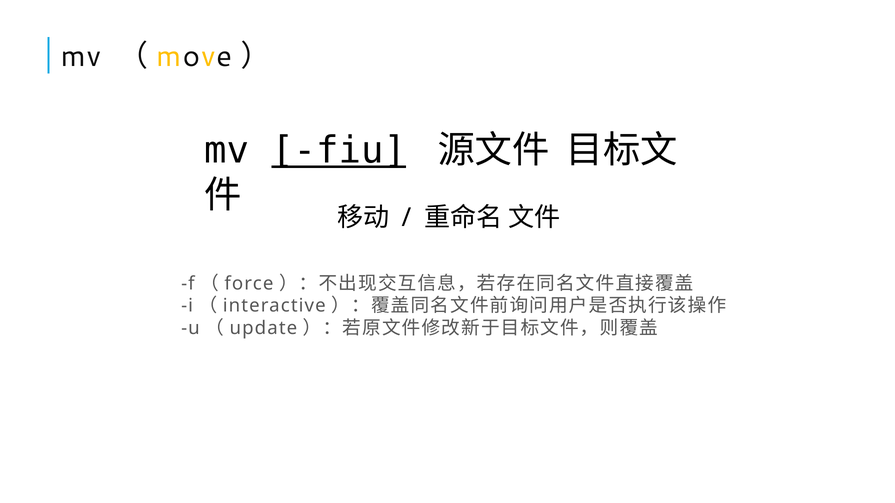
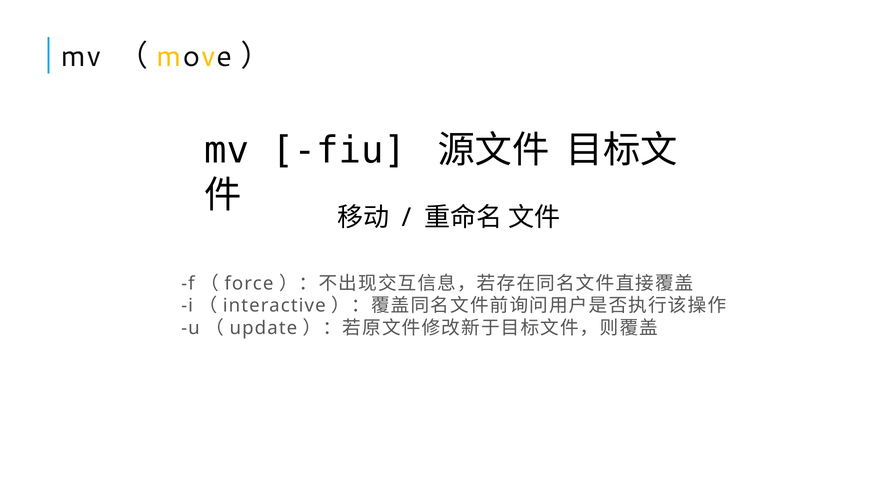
fiu underline: present -> none
